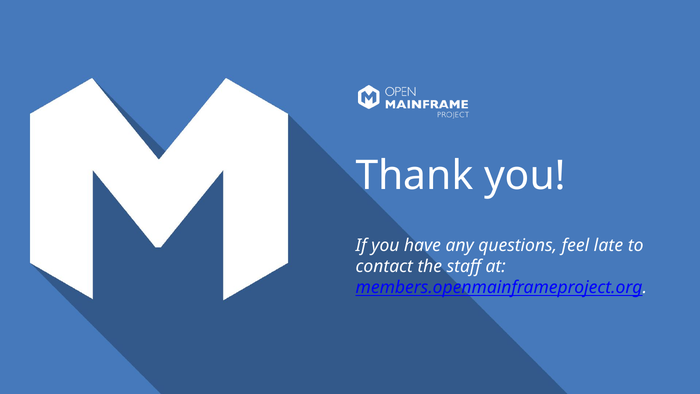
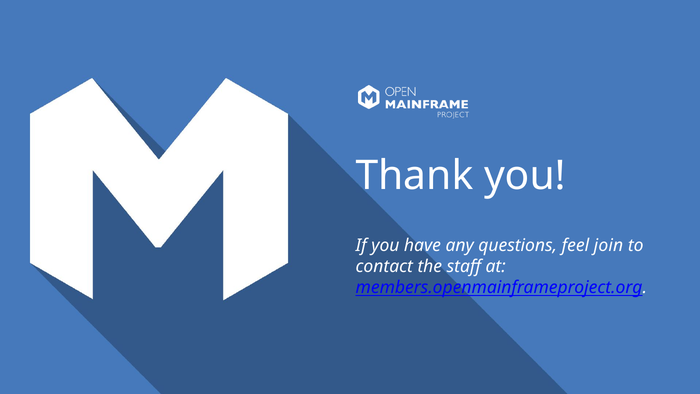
late: late -> join
